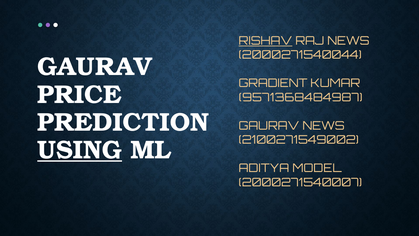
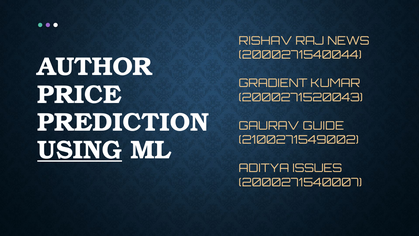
RISHAV underline: present -> none
GAURAV at (95, 67): GAURAV -> AUTHOR
9571368484987: 9571368484987 -> 2000271520043
GAURAV NEWS: NEWS -> GUIDE
MODEL: MODEL -> ISSUES
